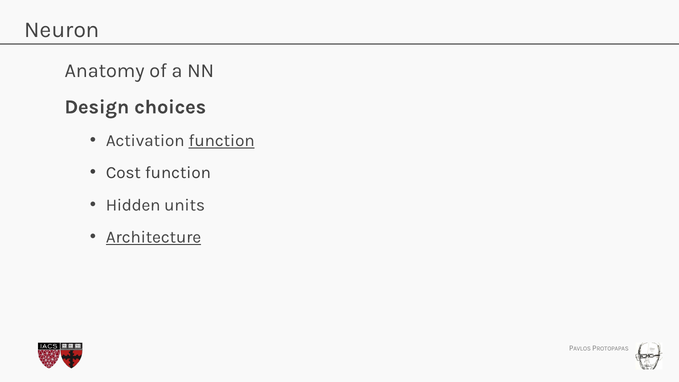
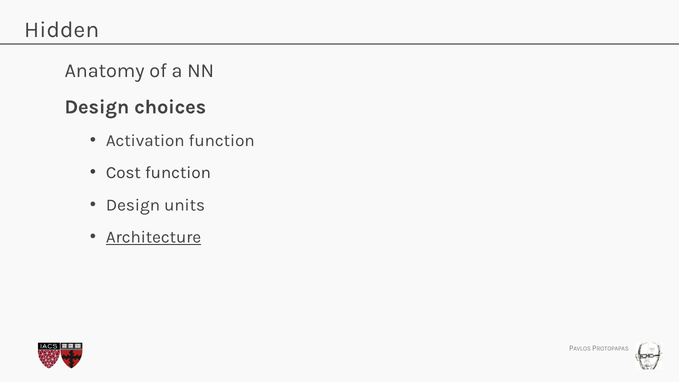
Neuron: Neuron -> Hidden
function at (222, 141) underline: present -> none
Hidden at (133, 205): Hidden -> Design
